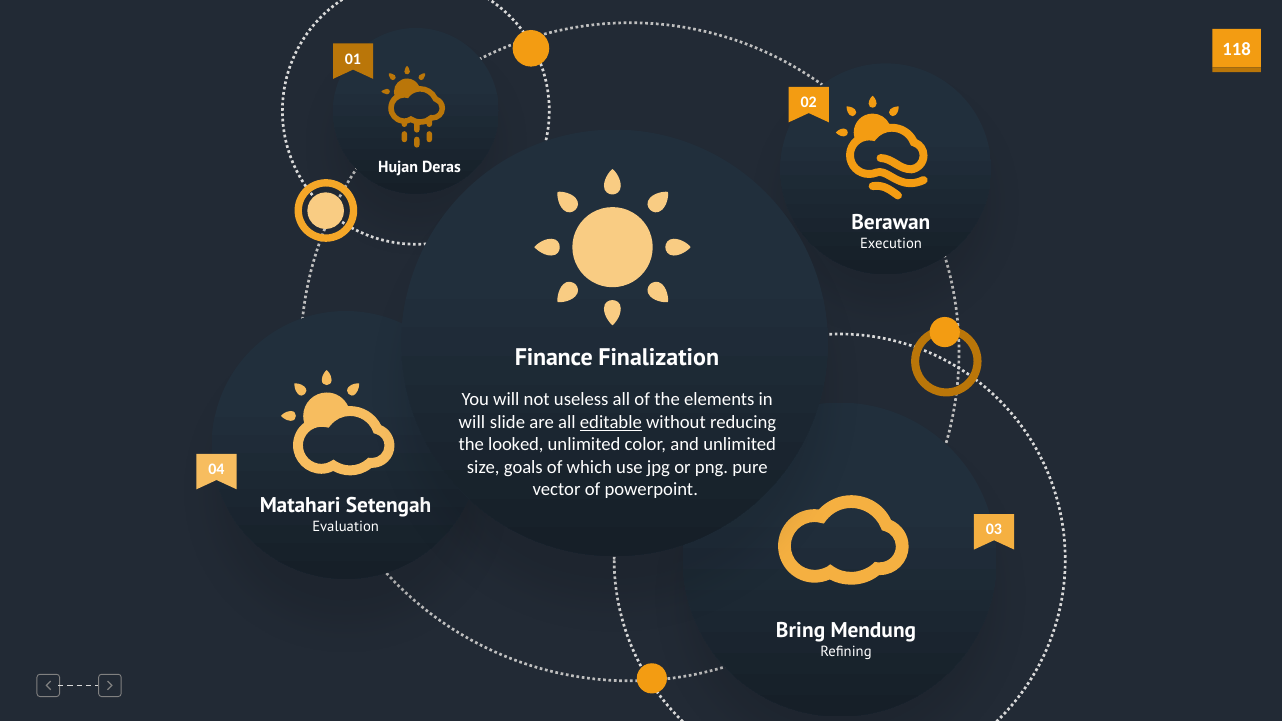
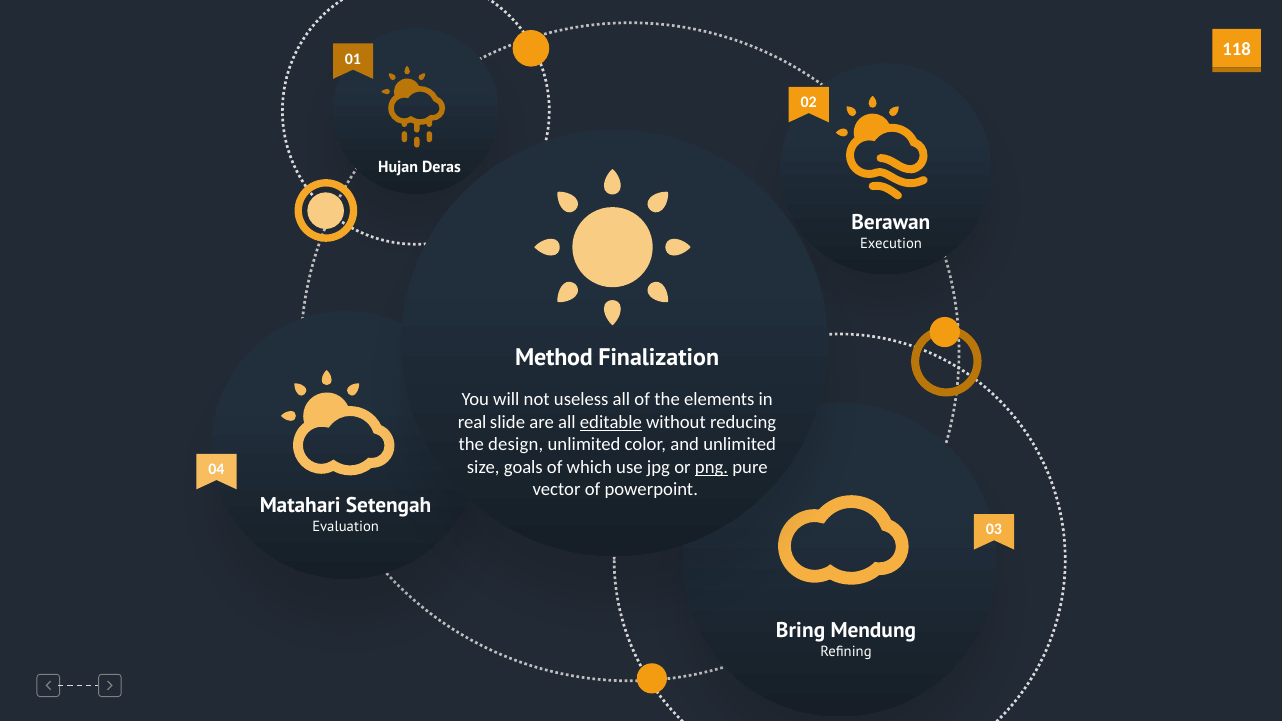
Finance: Finance -> Method
will at (472, 422): will -> real
looked: looked -> design
png underline: none -> present
